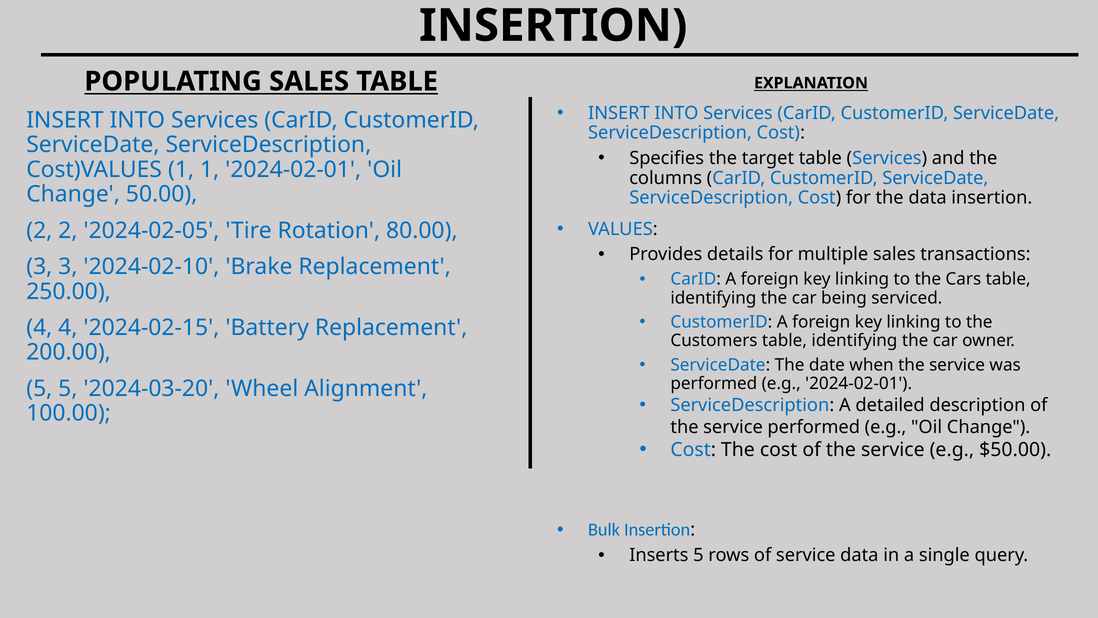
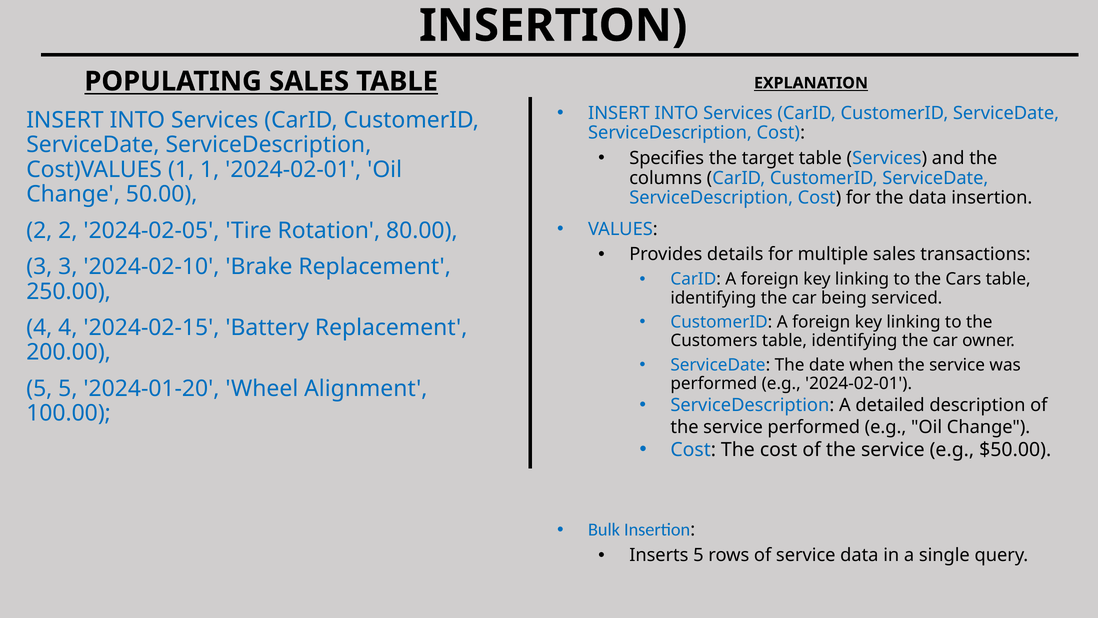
2024-03-20: 2024-03-20 -> 2024-01-20
